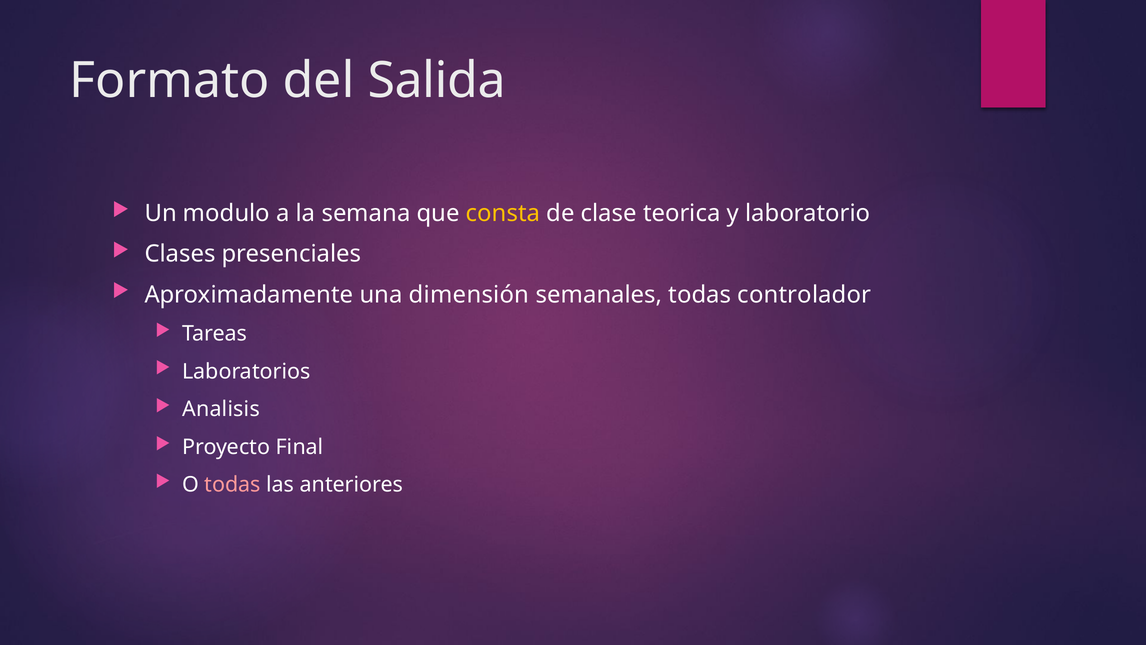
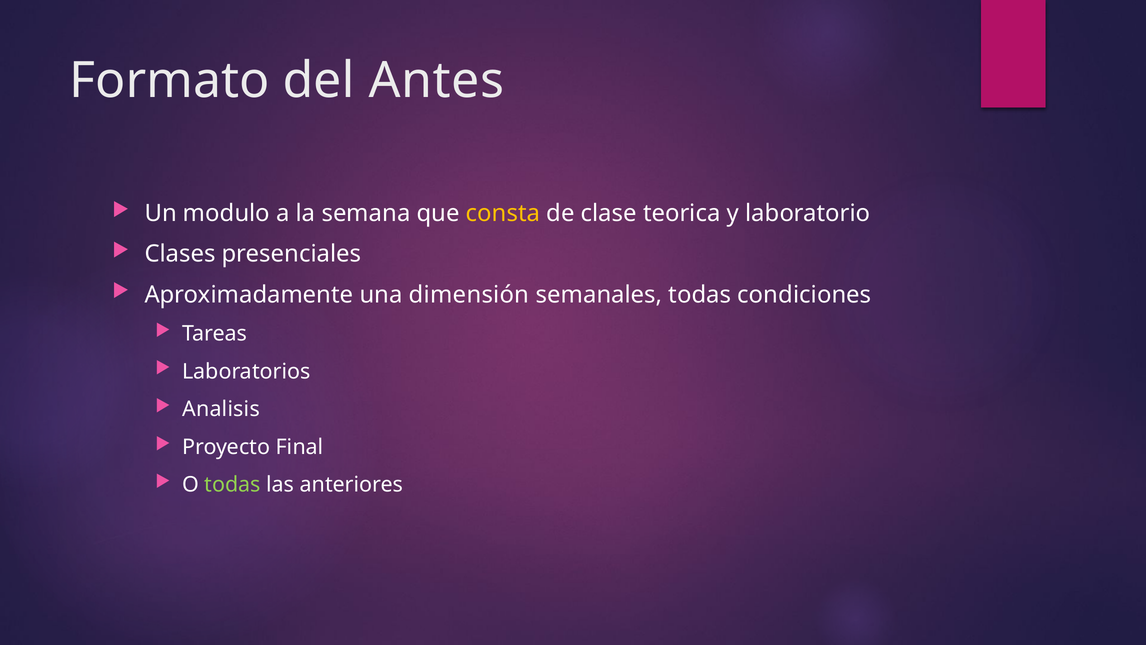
Salida: Salida -> Antes
controlador: controlador -> condiciones
todas at (233, 484) colour: pink -> light green
